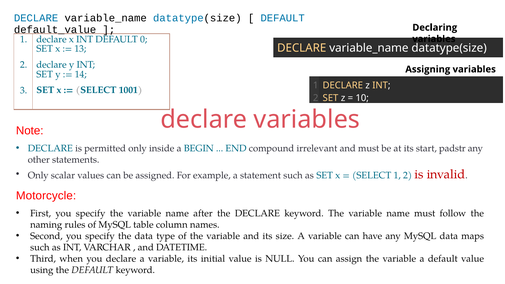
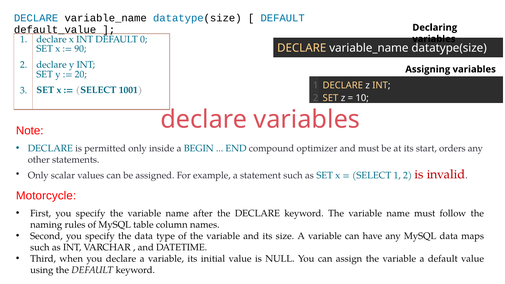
13: 13 -> 90
14: 14 -> 20
irrelevant: irrelevant -> optimizer
padstr: padstr -> orders
